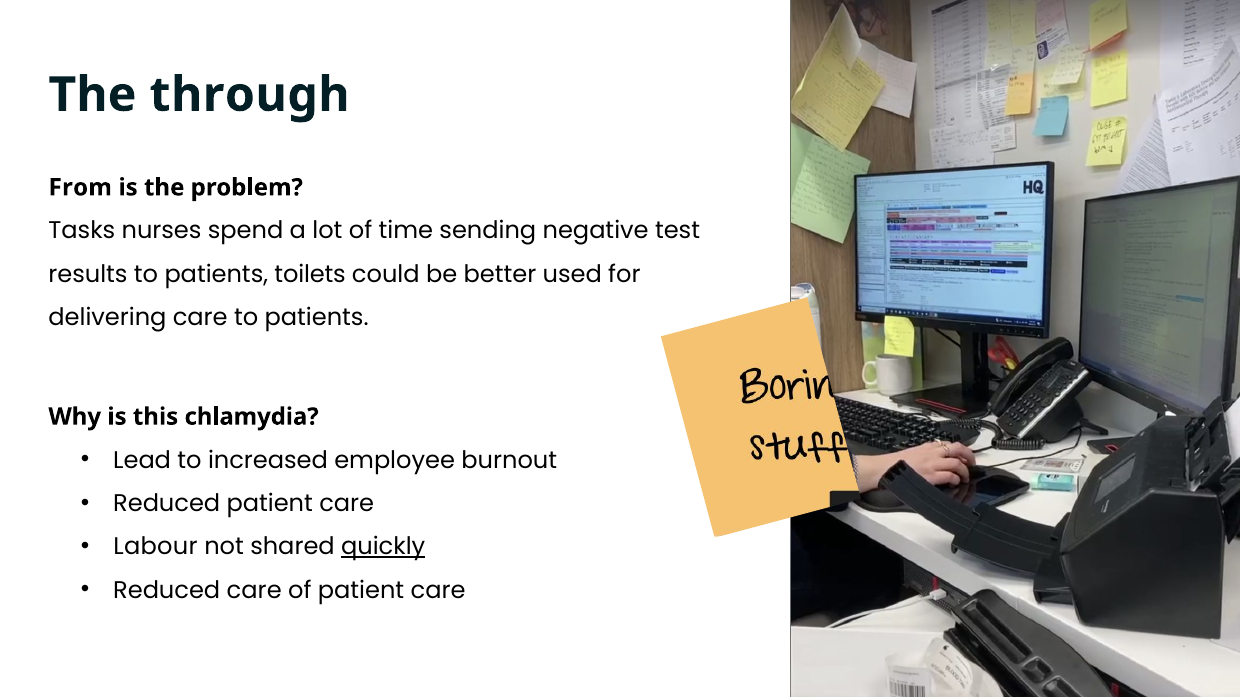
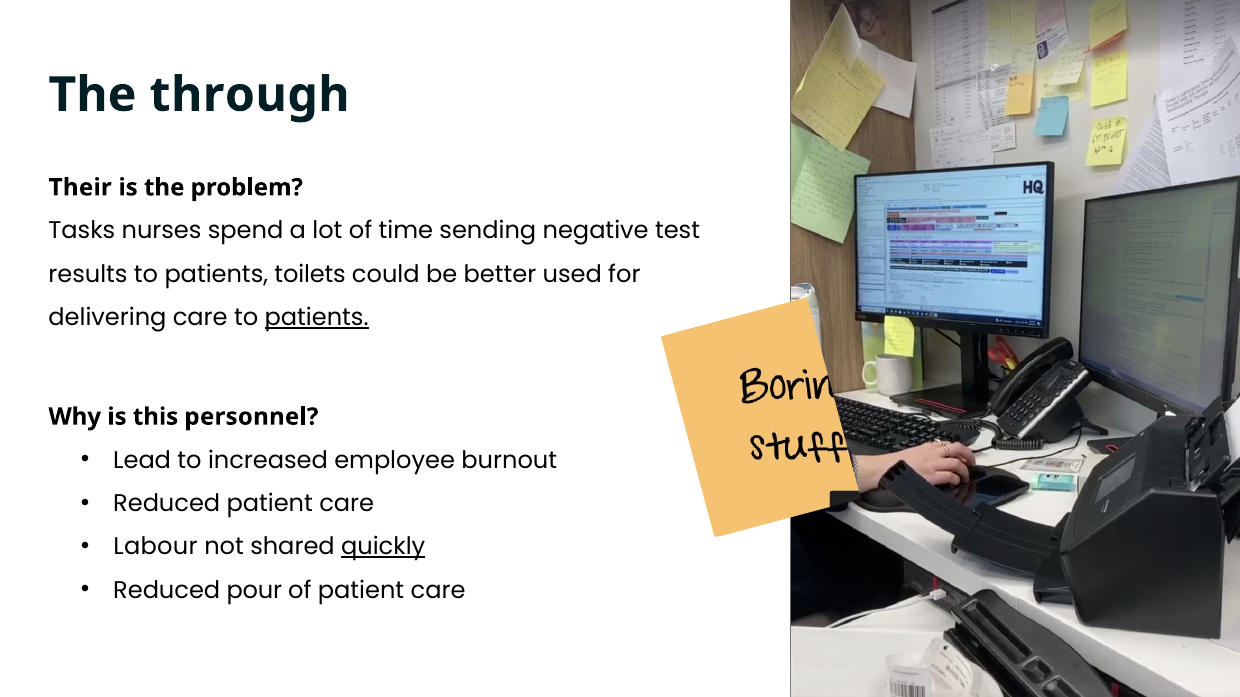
From: From -> Their
patients at (317, 318) underline: none -> present
chlamydia: chlamydia -> personnel
Reduced care: care -> pour
